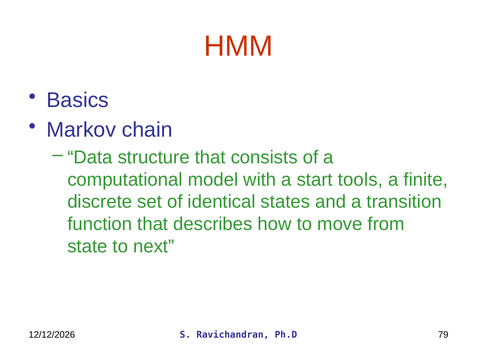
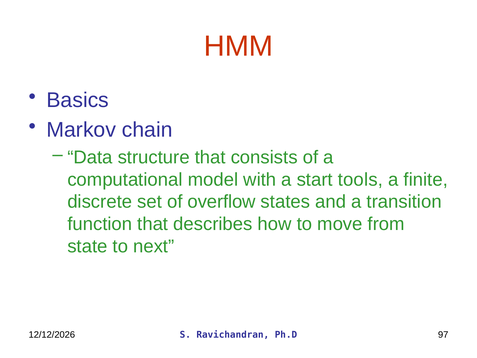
identical: identical -> overflow
79: 79 -> 97
